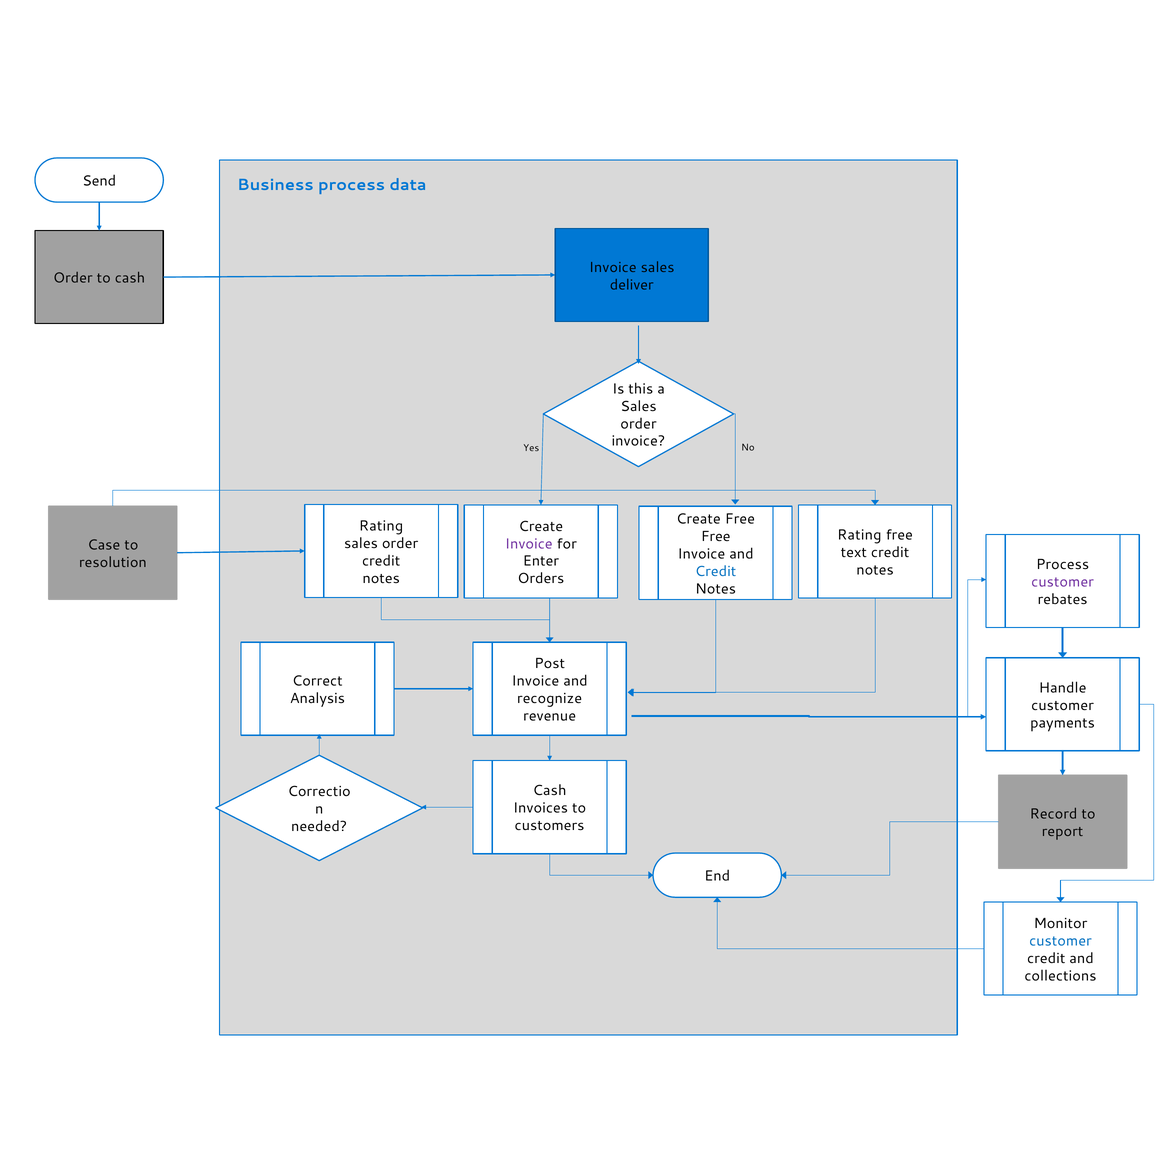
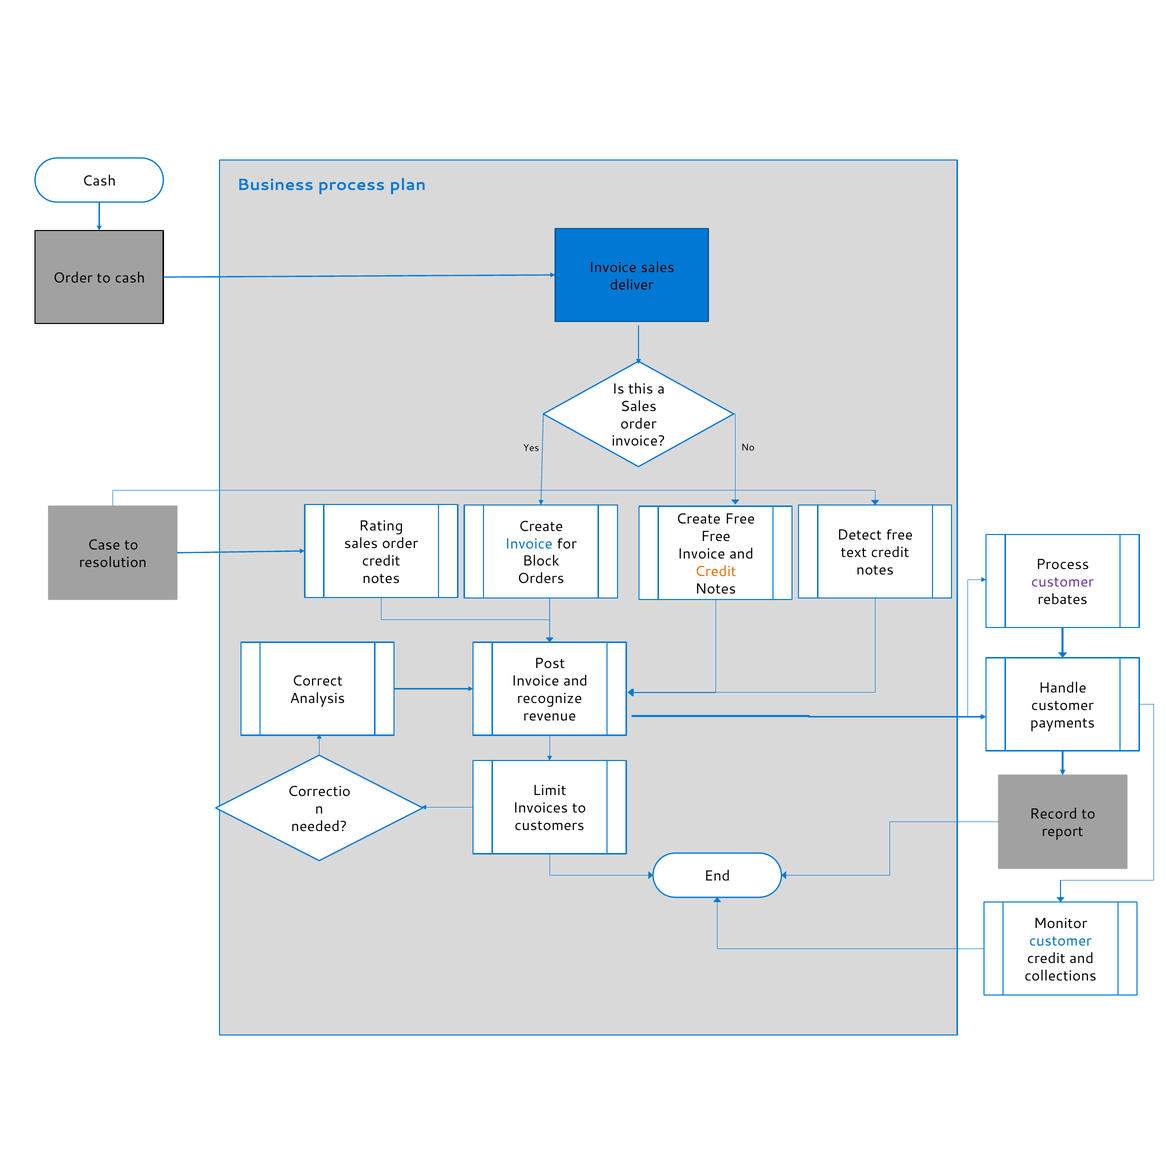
Send at (99, 181): Send -> Cash
data: data -> plan
Rating at (859, 535): Rating -> Detect
Invoice at (529, 544) colour: purple -> blue
Enter: Enter -> Block
Credit at (716, 571) colour: blue -> orange
Cash at (550, 791): Cash -> Limit
